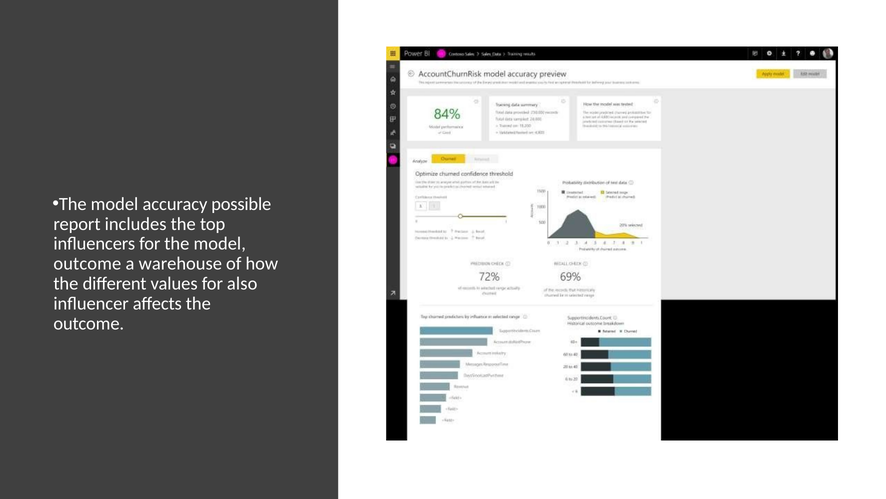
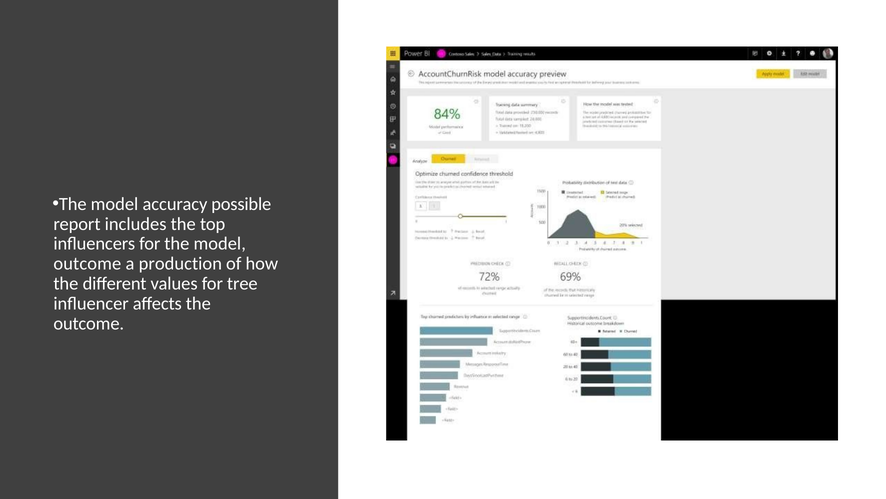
warehouse: warehouse -> production
also: also -> tree
